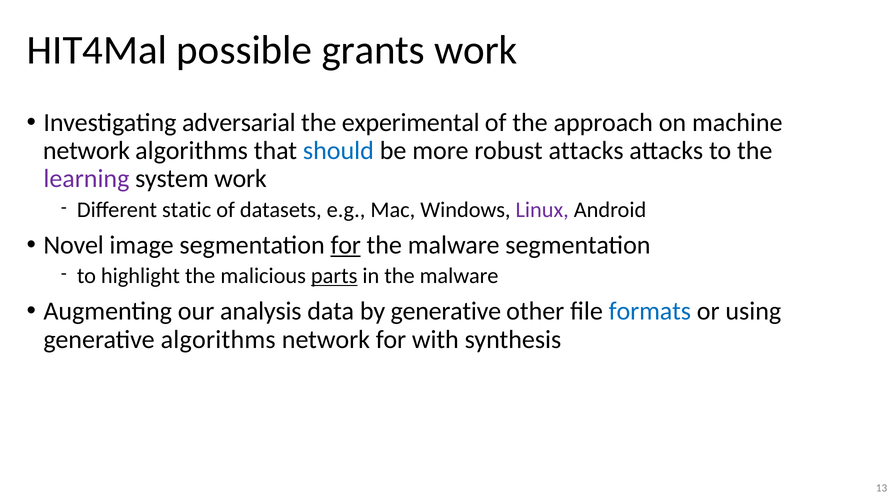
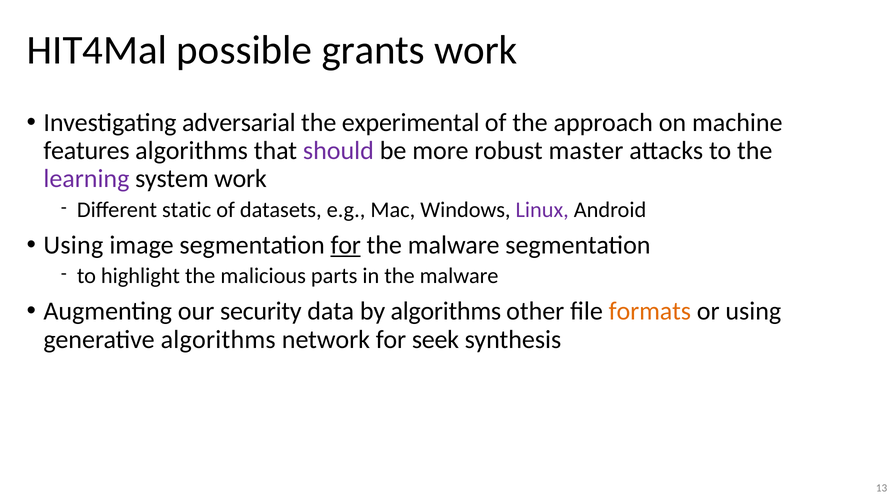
network at (87, 151): network -> features
should colour: blue -> purple
robust attacks: attacks -> master
Novel at (74, 245): Novel -> Using
parts underline: present -> none
analysis: analysis -> security
by generative: generative -> algorithms
formats colour: blue -> orange
with: with -> seek
